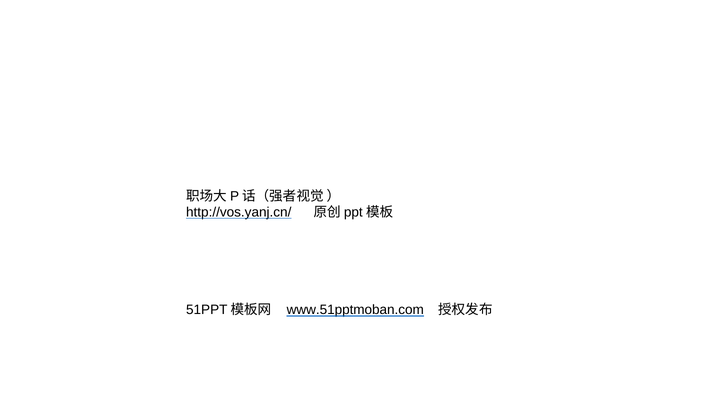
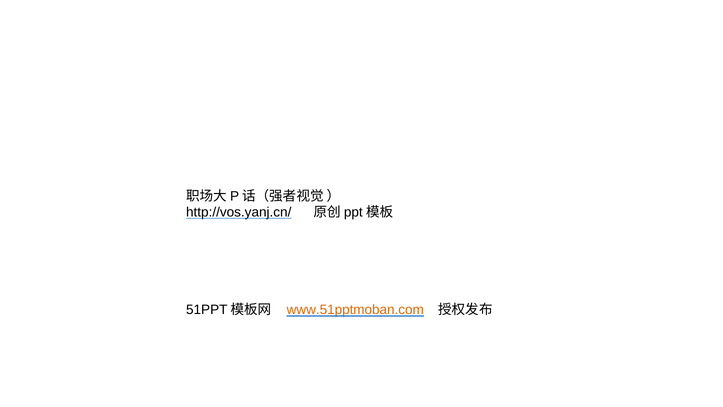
www.51pptmoban.com colour: black -> orange
